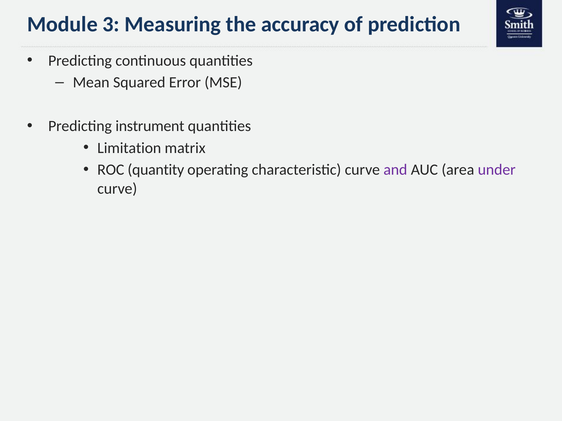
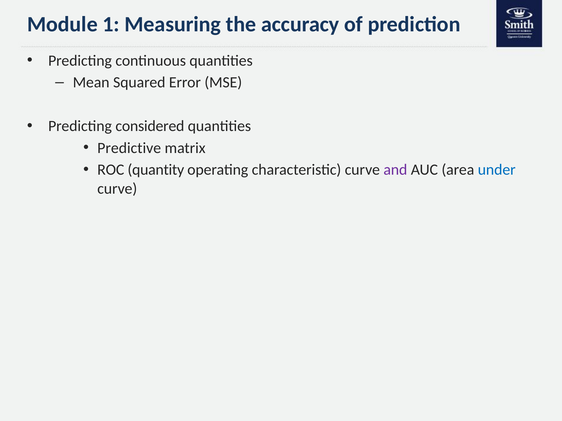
3: 3 -> 1
instrument: instrument -> considered
Limitation: Limitation -> Predictive
under colour: purple -> blue
